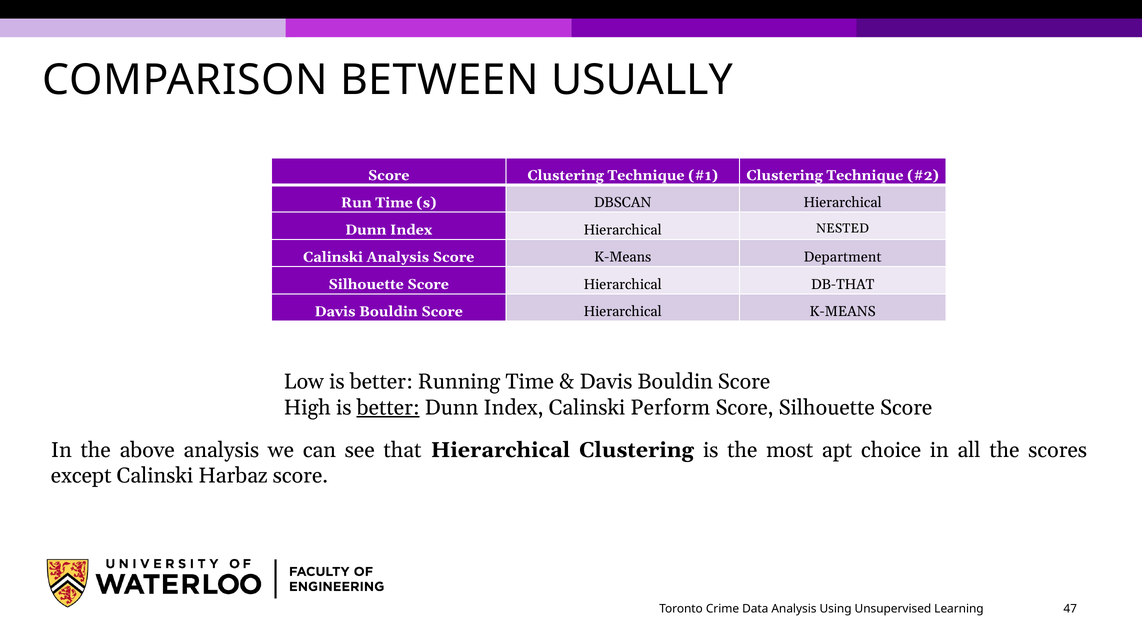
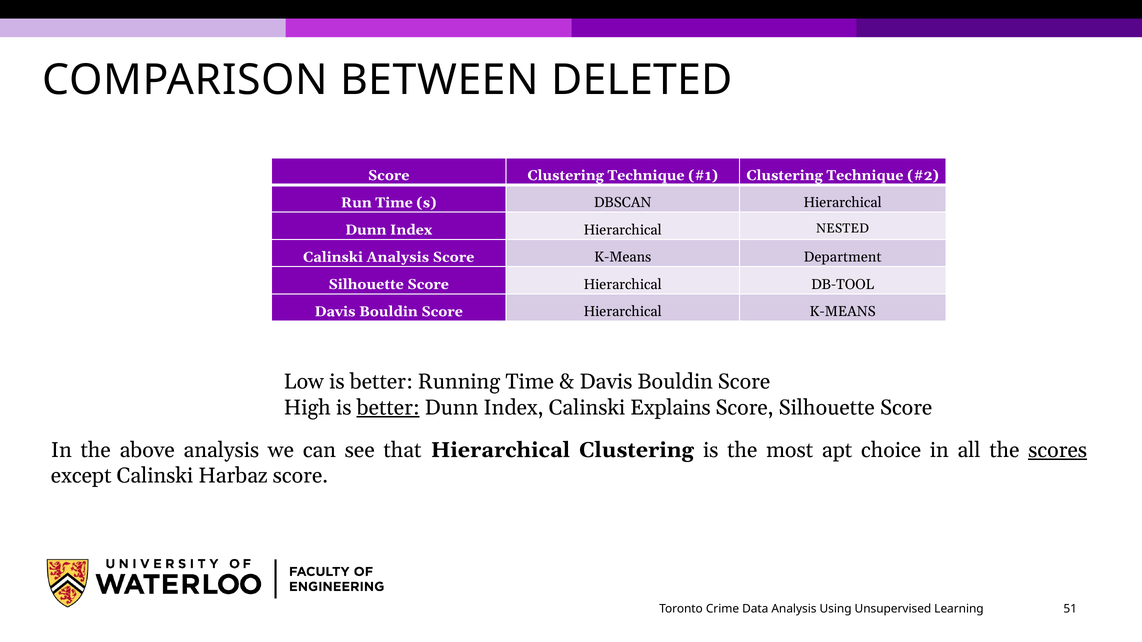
USUALLY: USUALLY -> DELETED
DB-THAT: DB-THAT -> DB-TOOL
Perform: Perform -> Explains
scores underline: none -> present
47: 47 -> 51
